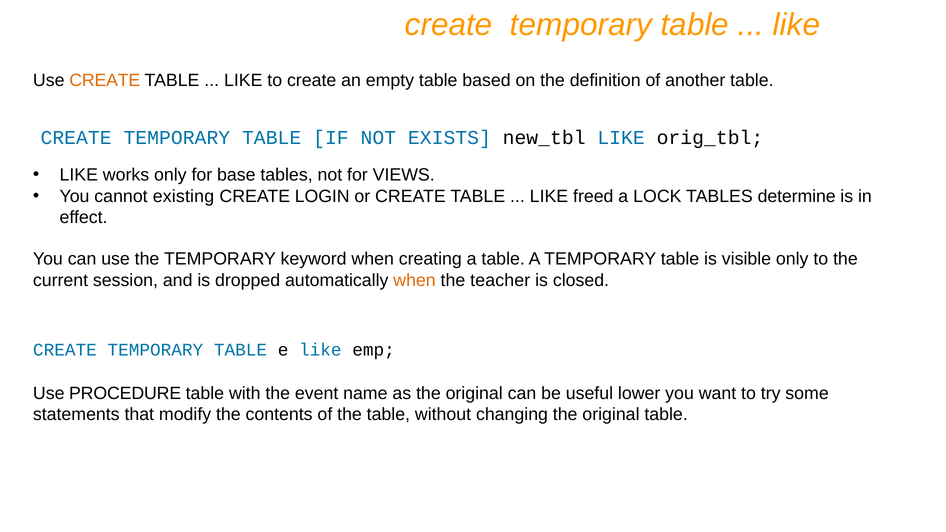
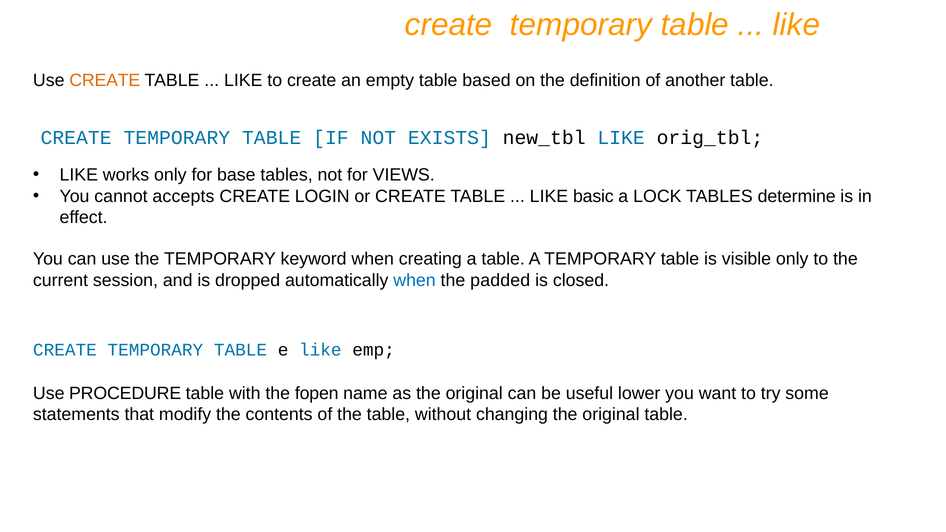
existing: existing -> accepts
freed: freed -> basic
when at (415, 280) colour: orange -> blue
teacher: teacher -> padded
event: event -> fopen
